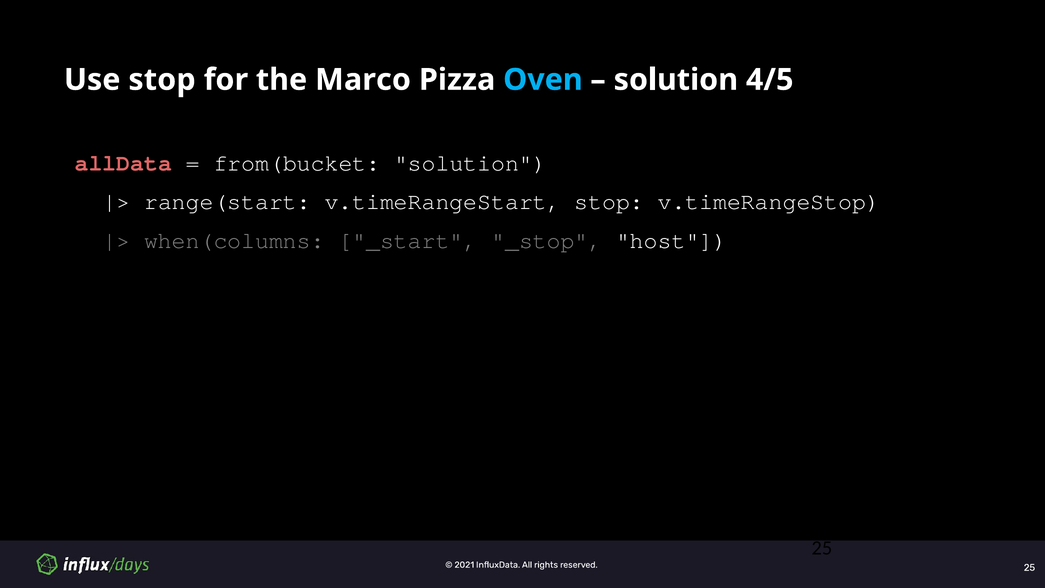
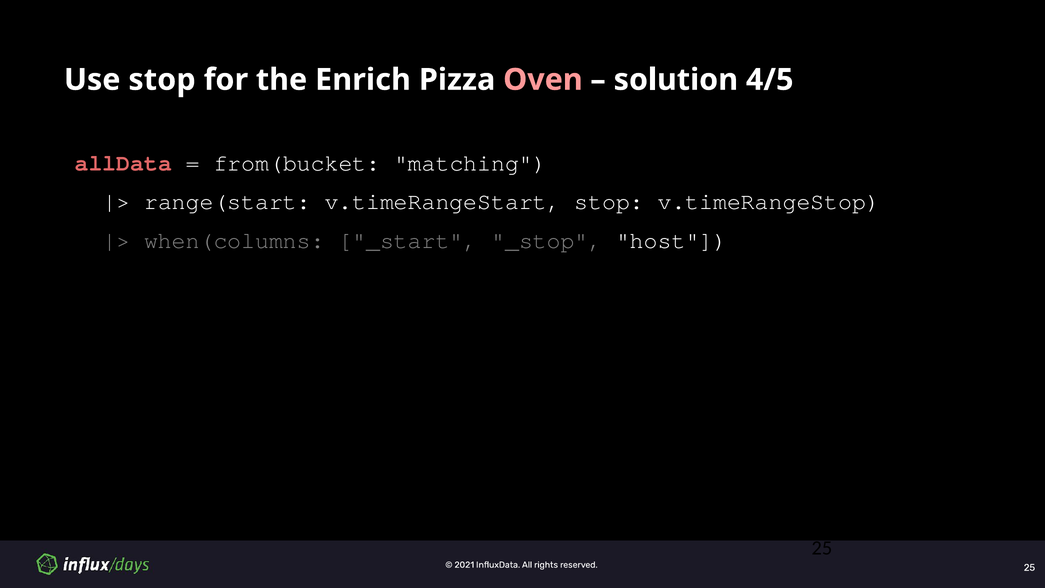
Marco: Marco -> Enrich
Oven colour: light blue -> pink
from(bucket solution: solution -> matching
